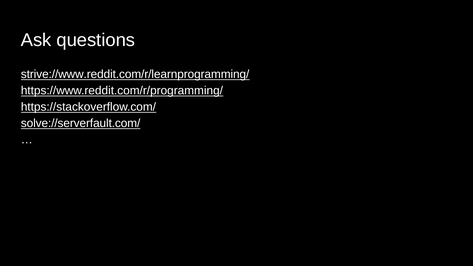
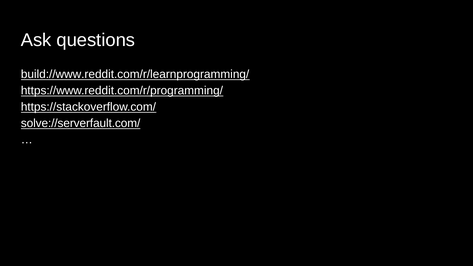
strive://www.reddit.com/r/learnprogramming/: strive://www.reddit.com/r/learnprogramming/ -> build://www.reddit.com/r/learnprogramming/
